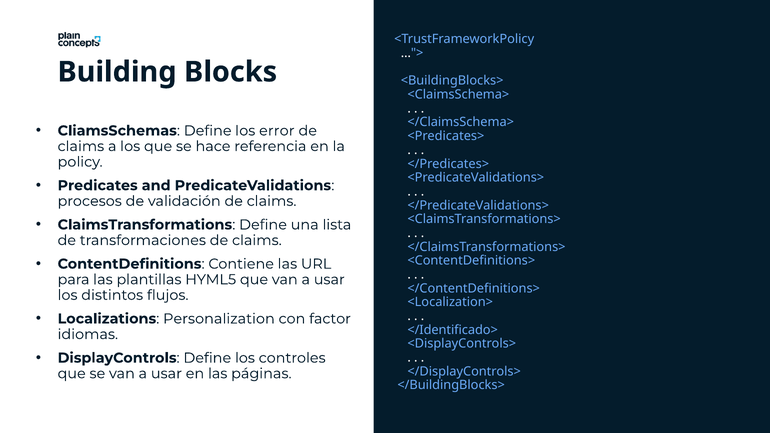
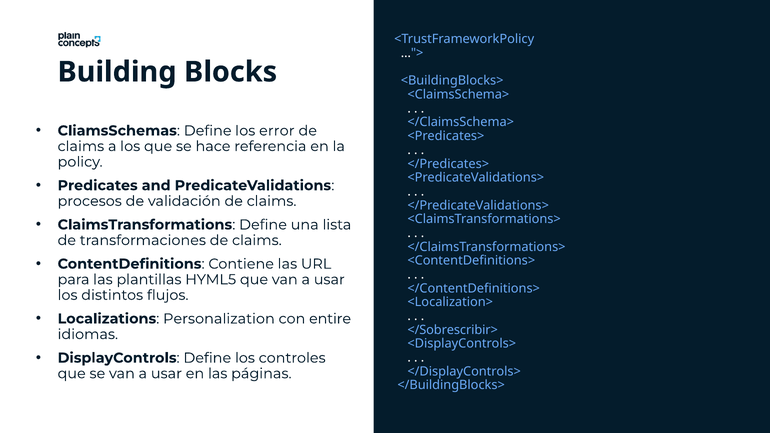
factor: factor -> entire
</Identificado>: </Identificado> -> </Sobrescribir>
